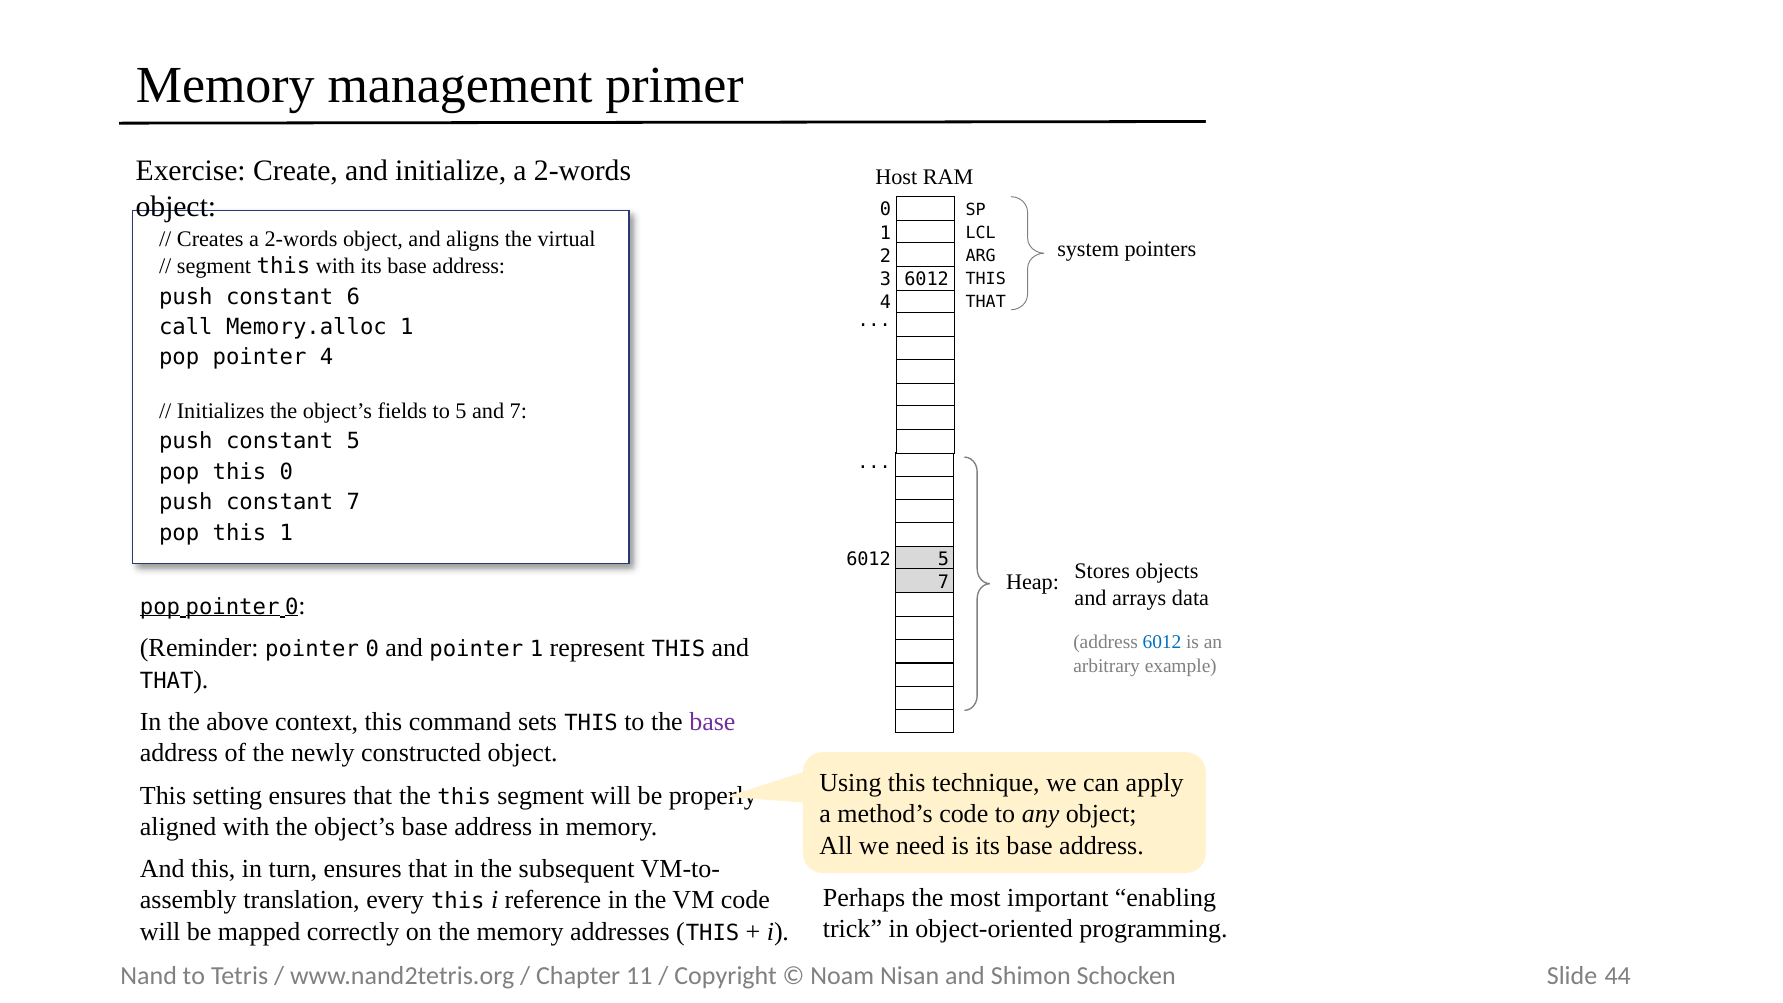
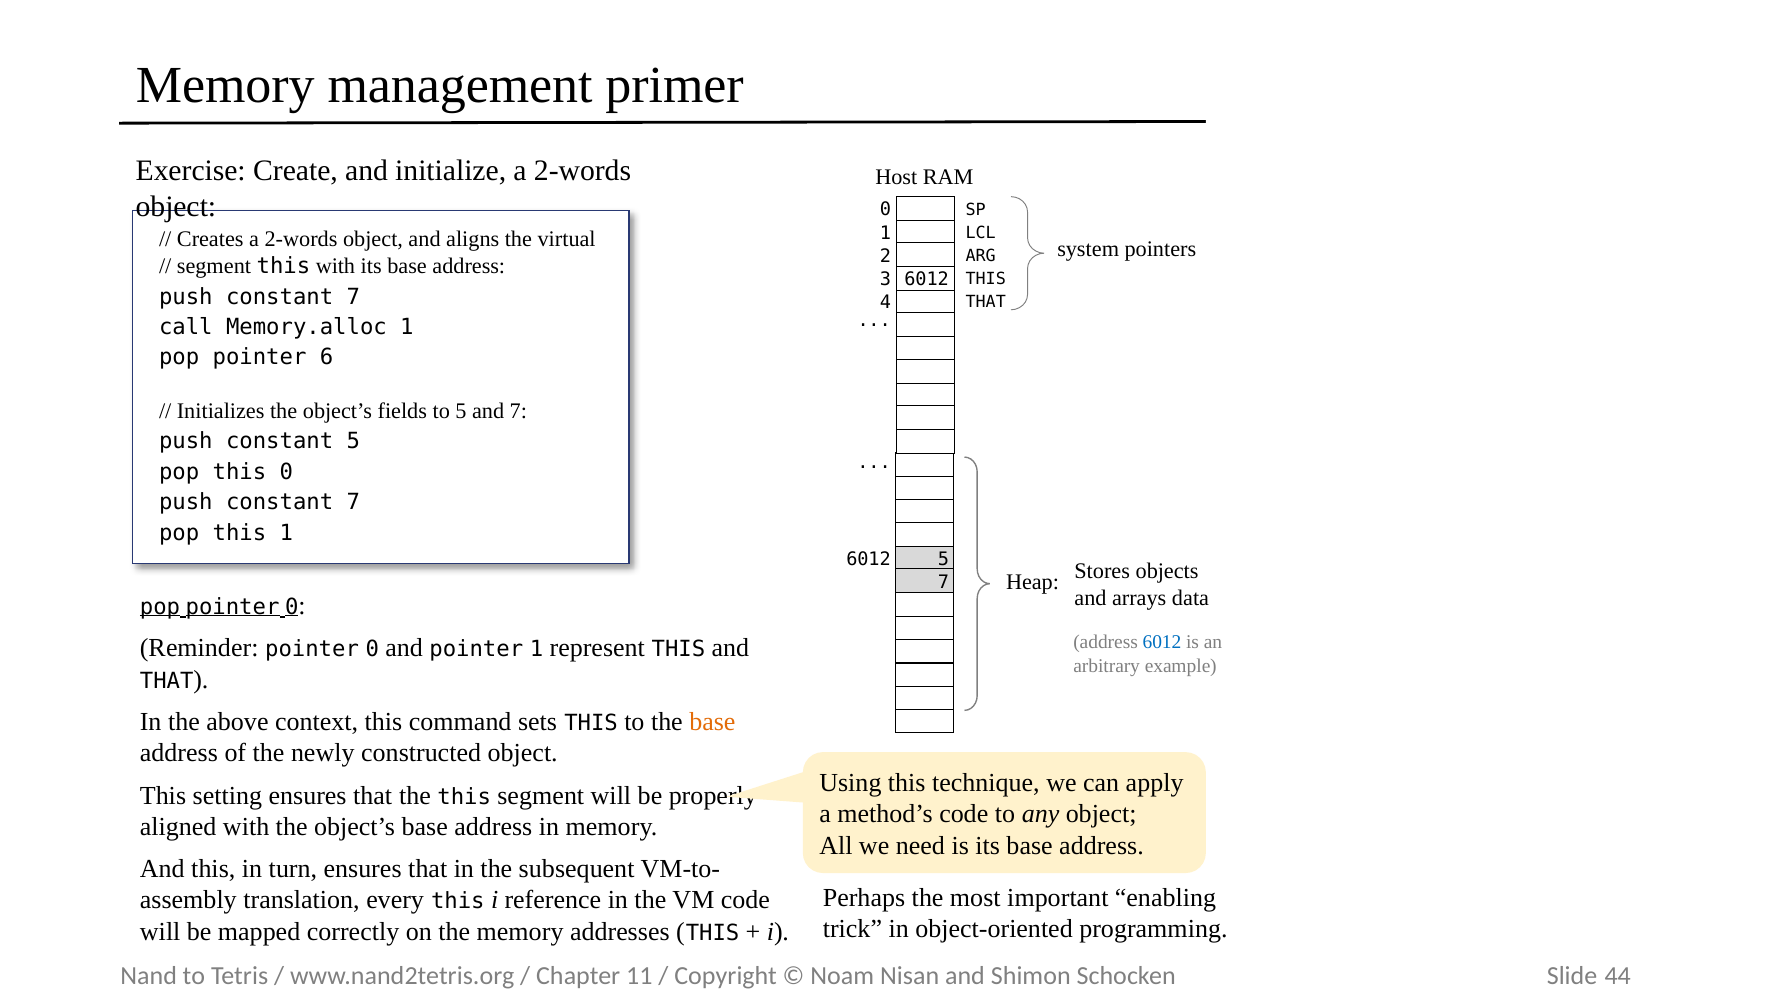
6 at (353, 297): 6 -> 7
pointer 4: 4 -> 6
base at (712, 722) colour: purple -> orange
